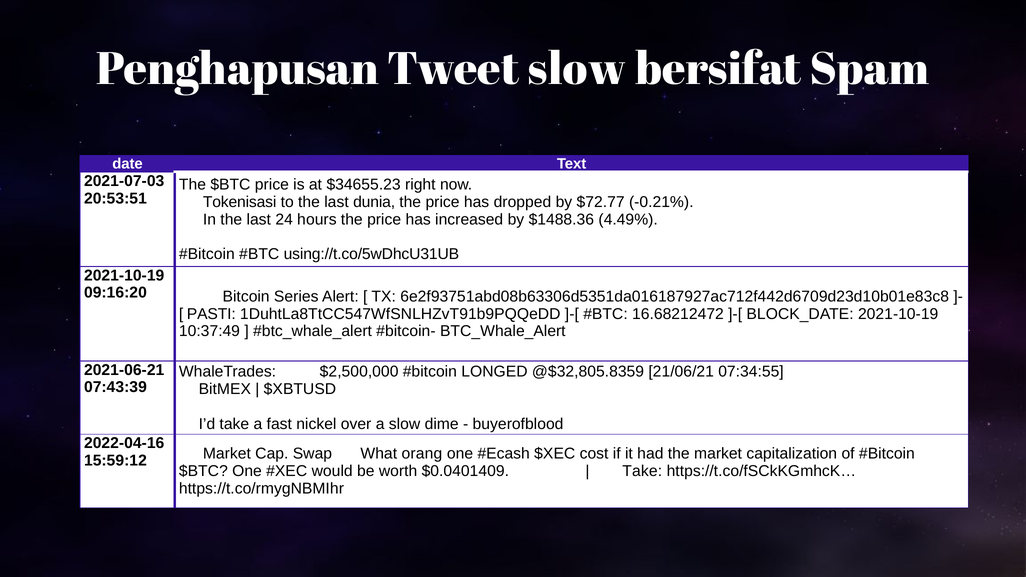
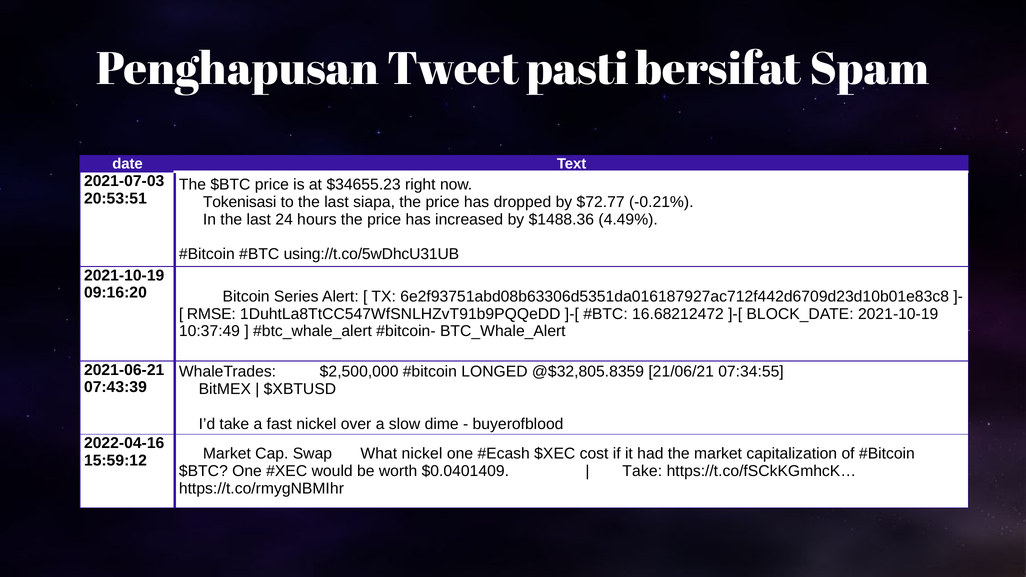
Tweet slow: slow -> pasti
dunia: dunia -> siapa
PASTI: PASTI -> RMSE
What orang: orang -> nickel
